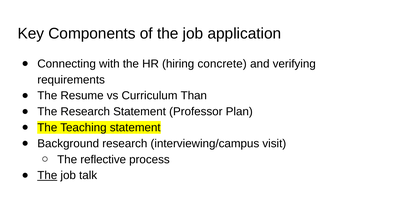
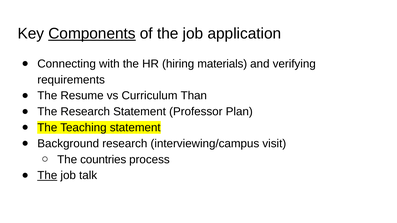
Components underline: none -> present
concrete: concrete -> materials
reflective: reflective -> countries
